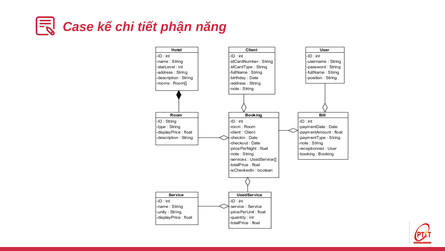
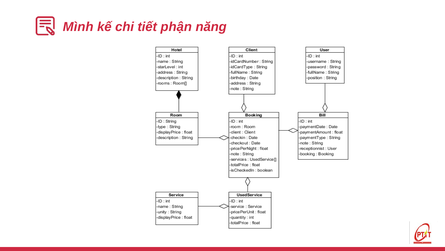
Case: Case -> Mình
